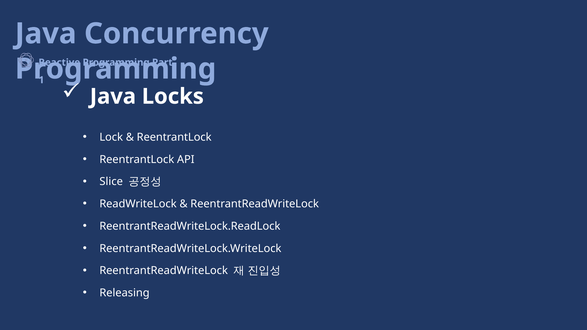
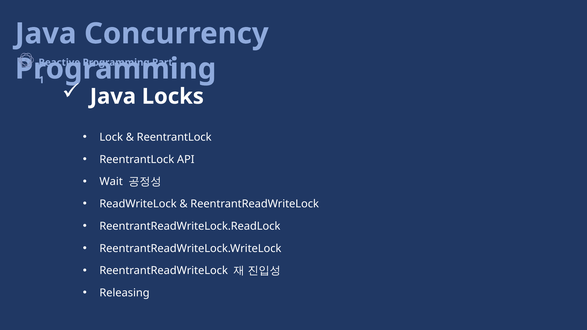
Slice: Slice -> Wait
